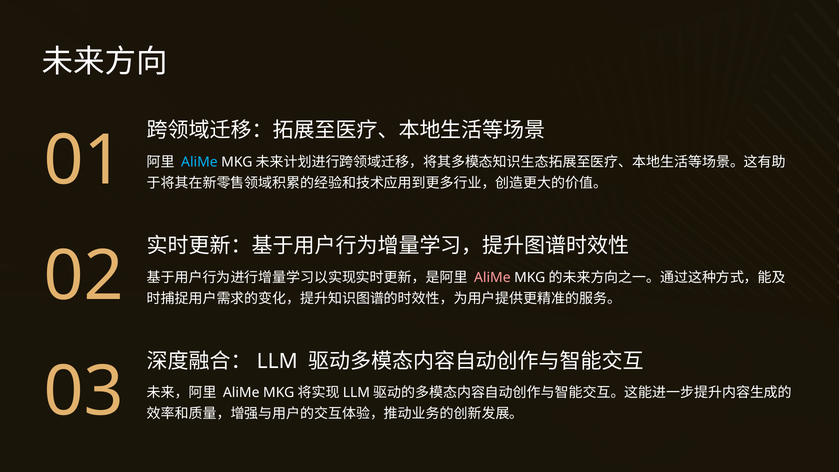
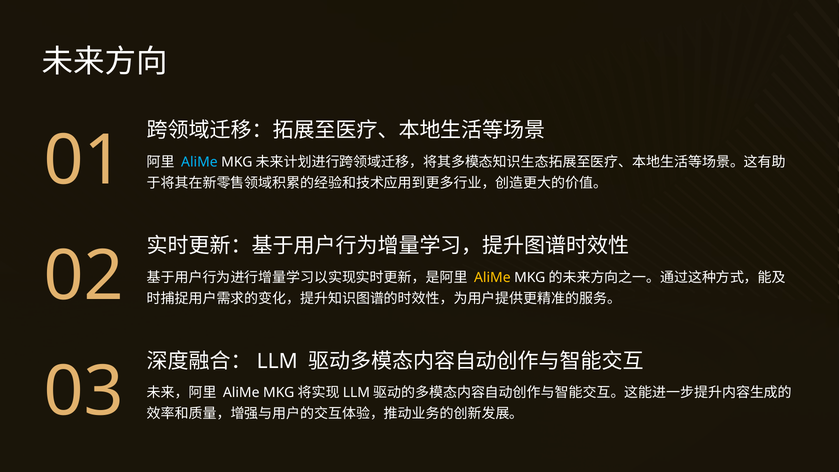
AliMe at (492, 277) colour: pink -> yellow
